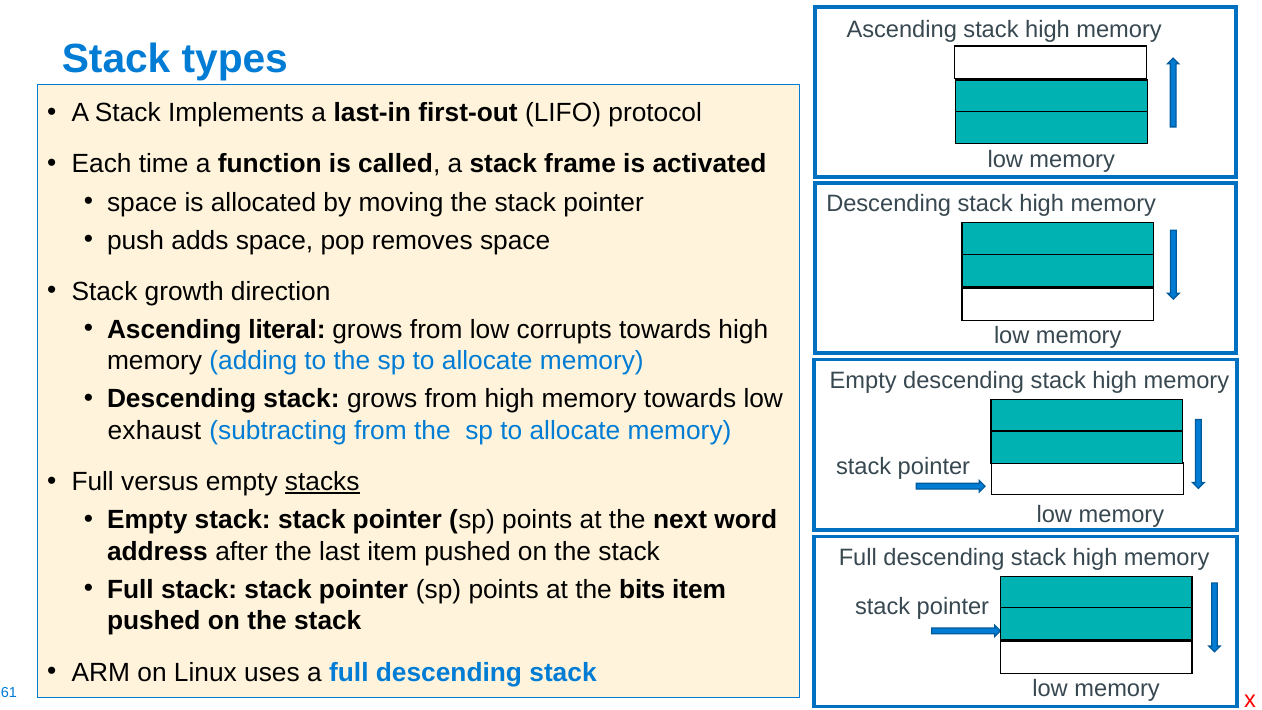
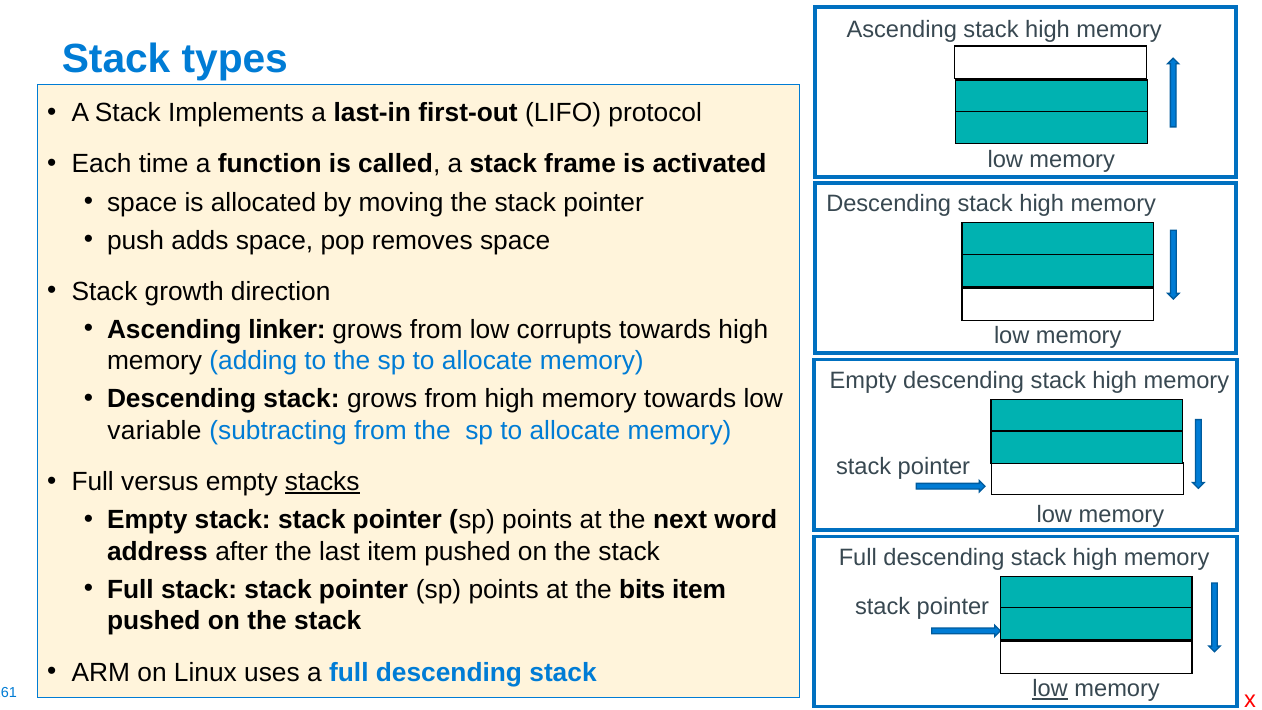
literal: literal -> linker
exhaust: exhaust -> variable
low at (1050, 689) underline: none -> present
